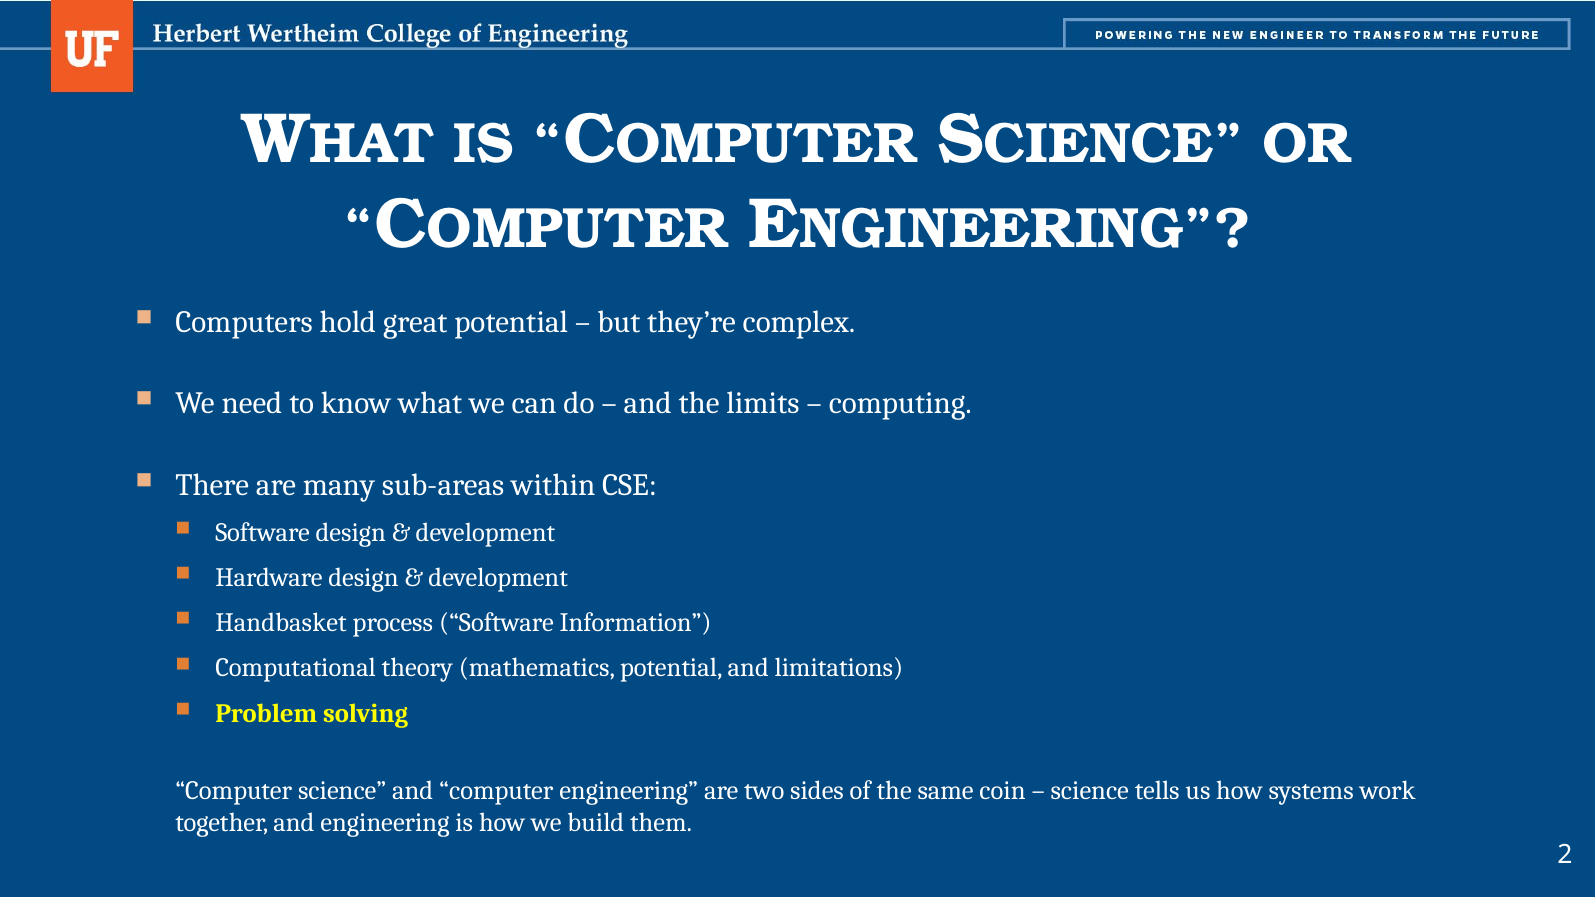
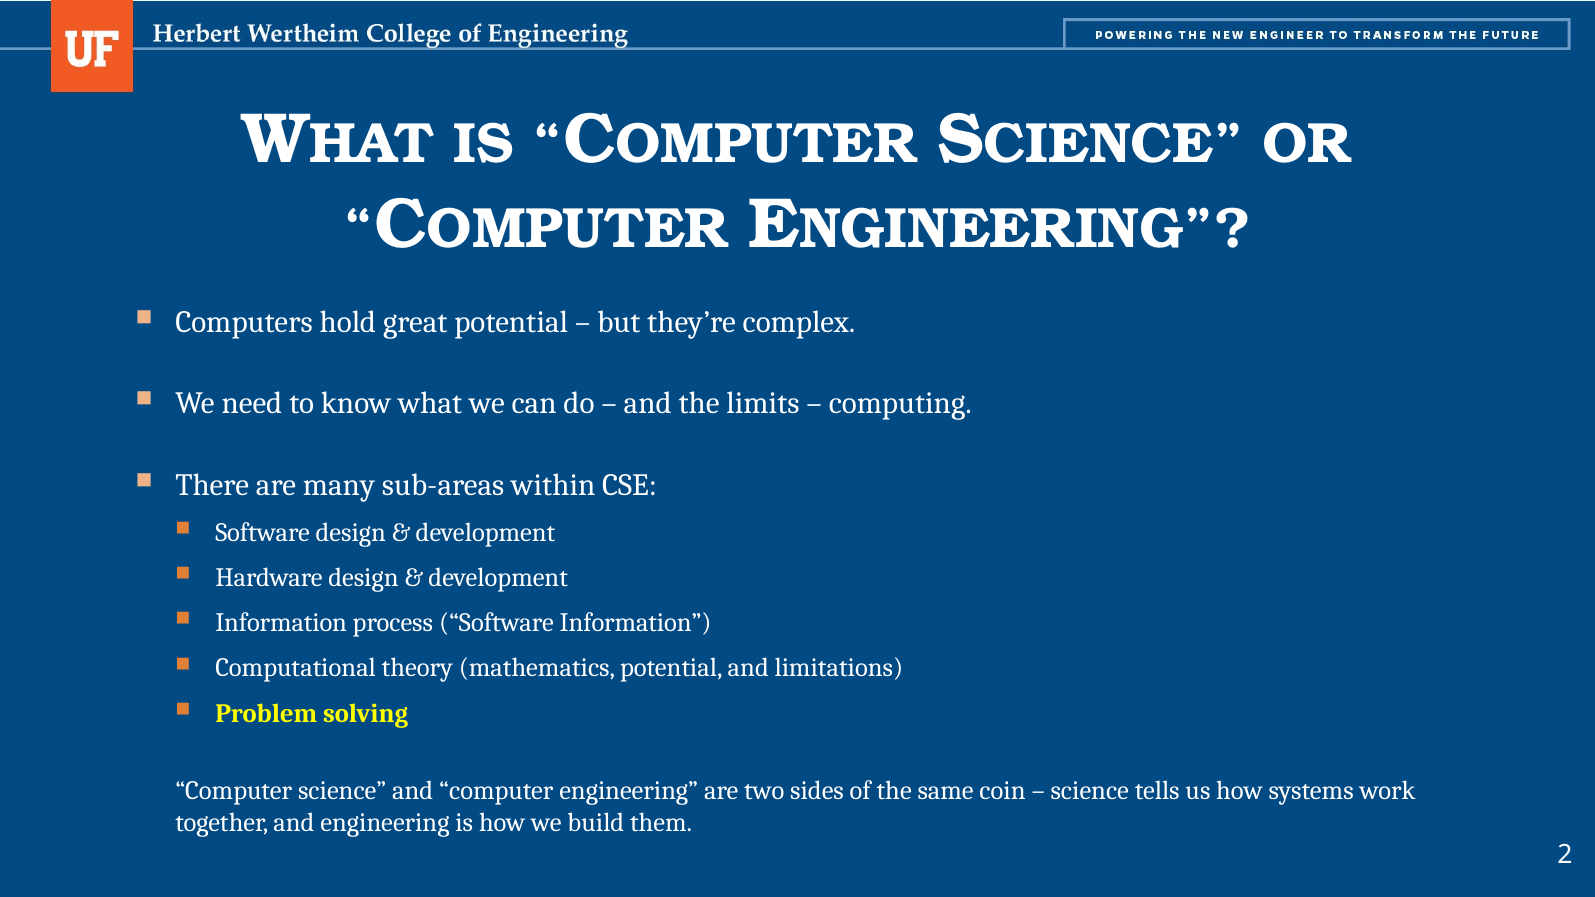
Handbasket at (281, 623): Handbasket -> Information
